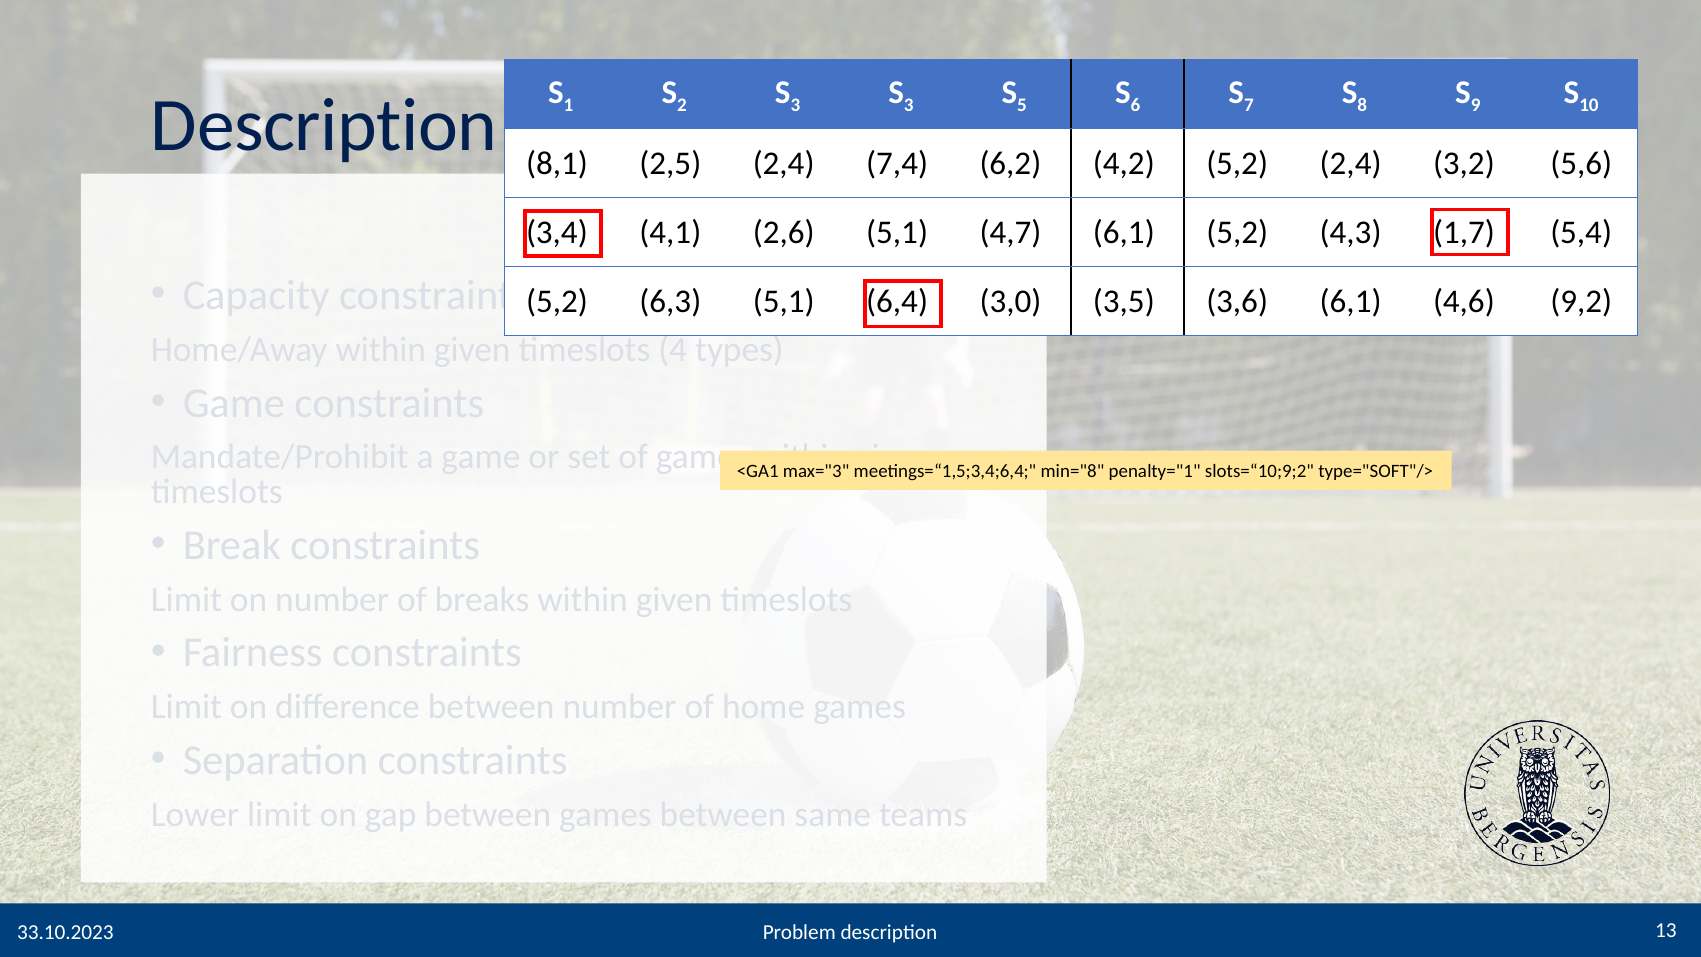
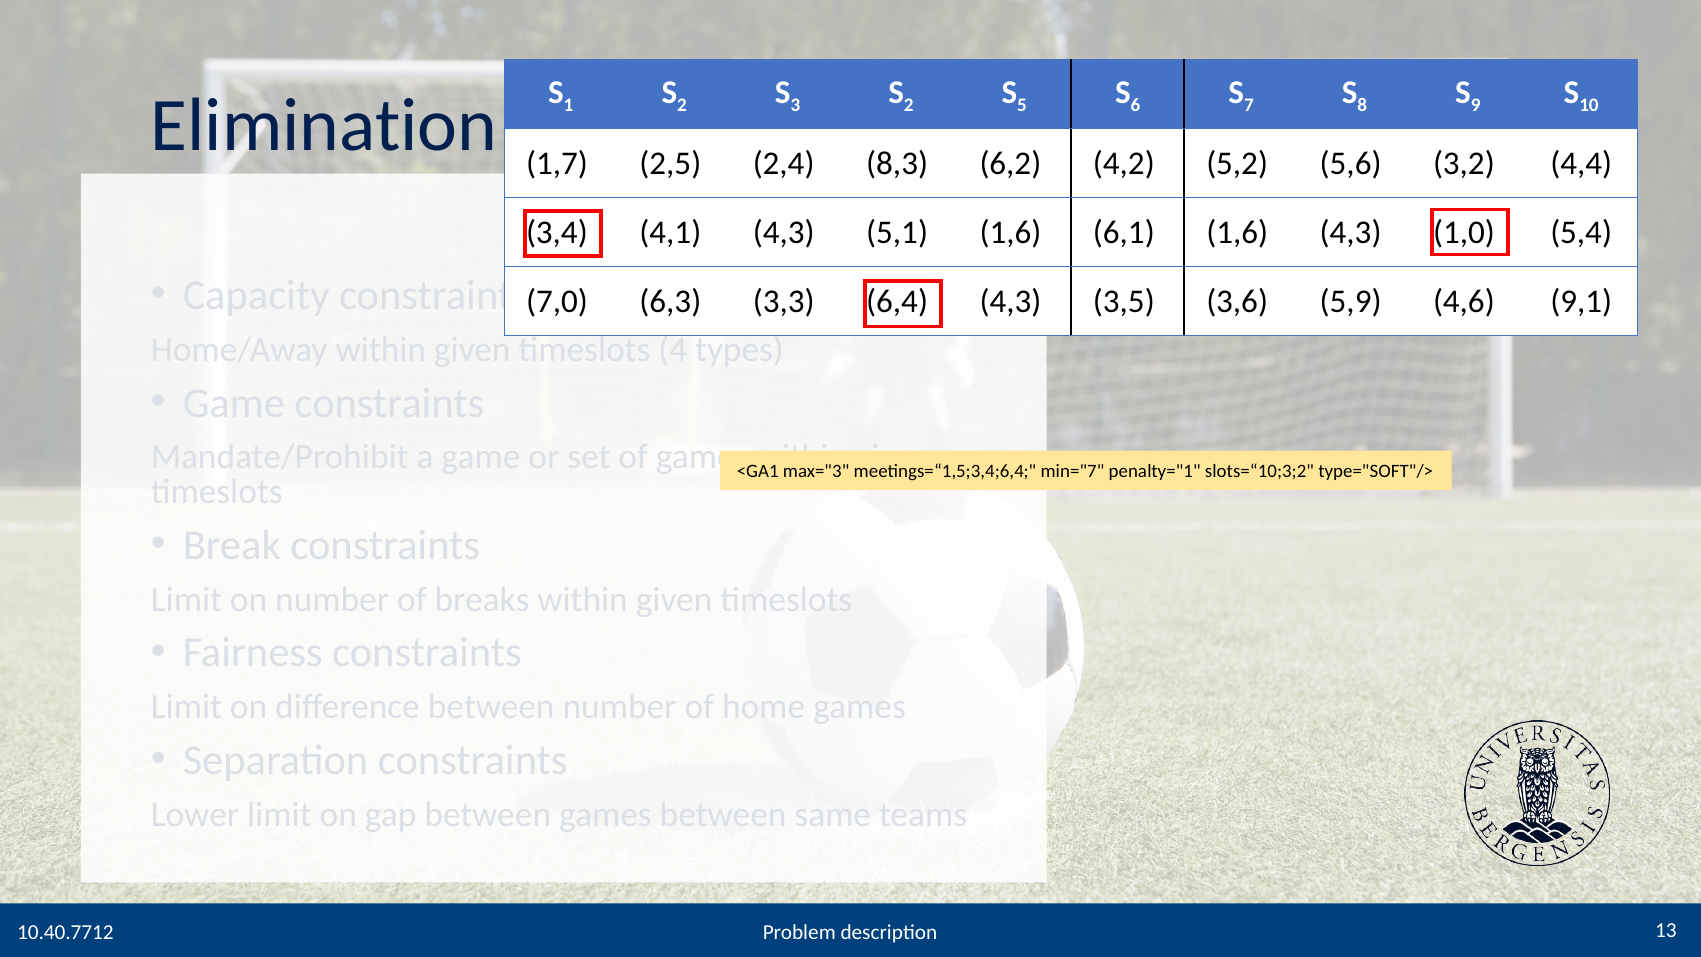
3 at (909, 105): 3 -> 2
Description at (324, 125): Description -> Elimination
8,1: 8,1 -> 1,7
7,4: 7,4 -> 8,3
2,4 at (1351, 163): 2,4 -> 5,6
5,6: 5,6 -> 4,4
4,1 2,6: 2,6 -> 4,3
5,1 4,7: 4,7 -> 1,6
6,1 5,2: 5,2 -> 1,6
1,7: 1,7 -> 1,0
5,2 at (557, 301): 5,2 -> 7,0
6,3 5,1: 5,1 -> 3,3
6,4 3,0: 3,0 -> 4,3
3,6 6,1: 6,1 -> 5,9
9,2: 9,2 -> 9,1
min="8: min="8 -> min="7
slots=“10;9;2: slots=“10;9;2 -> slots=“10;3;2
33.10.2023: 33.10.2023 -> 10.40.7712
